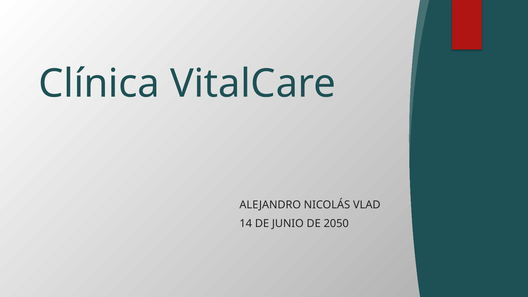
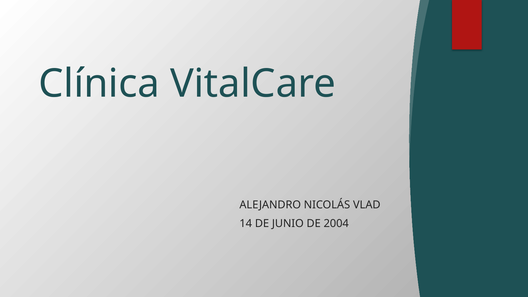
2050: 2050 -> 2004
